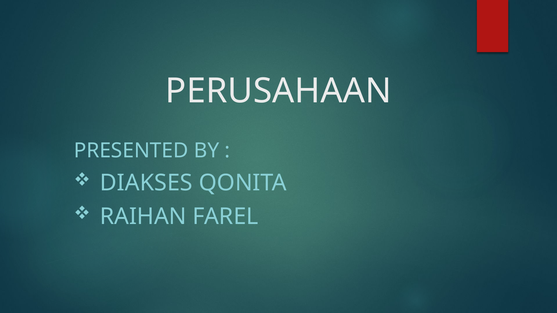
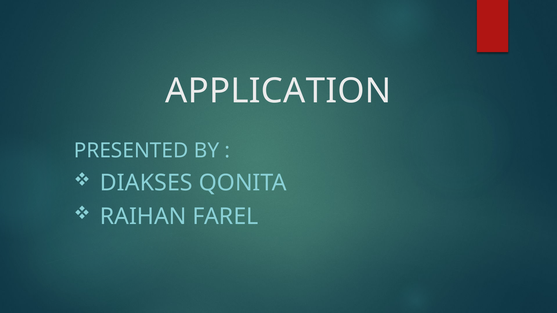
PERUSAHAAN: PERUSAHAAN -> APPLICATION
